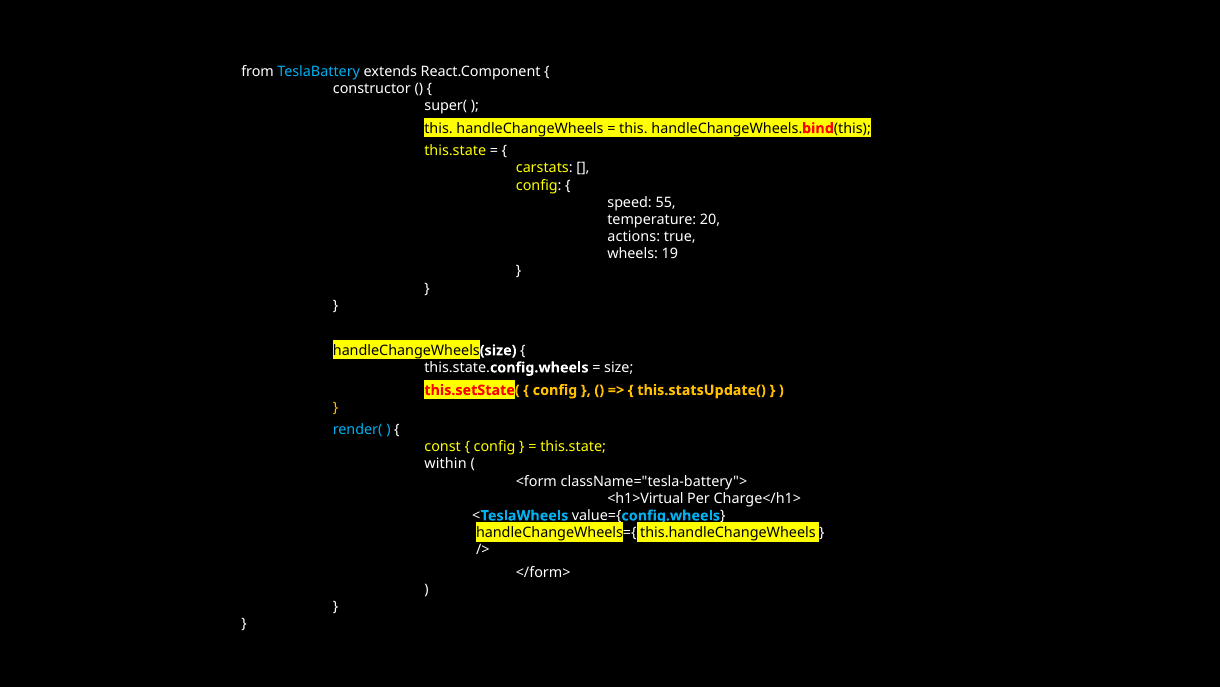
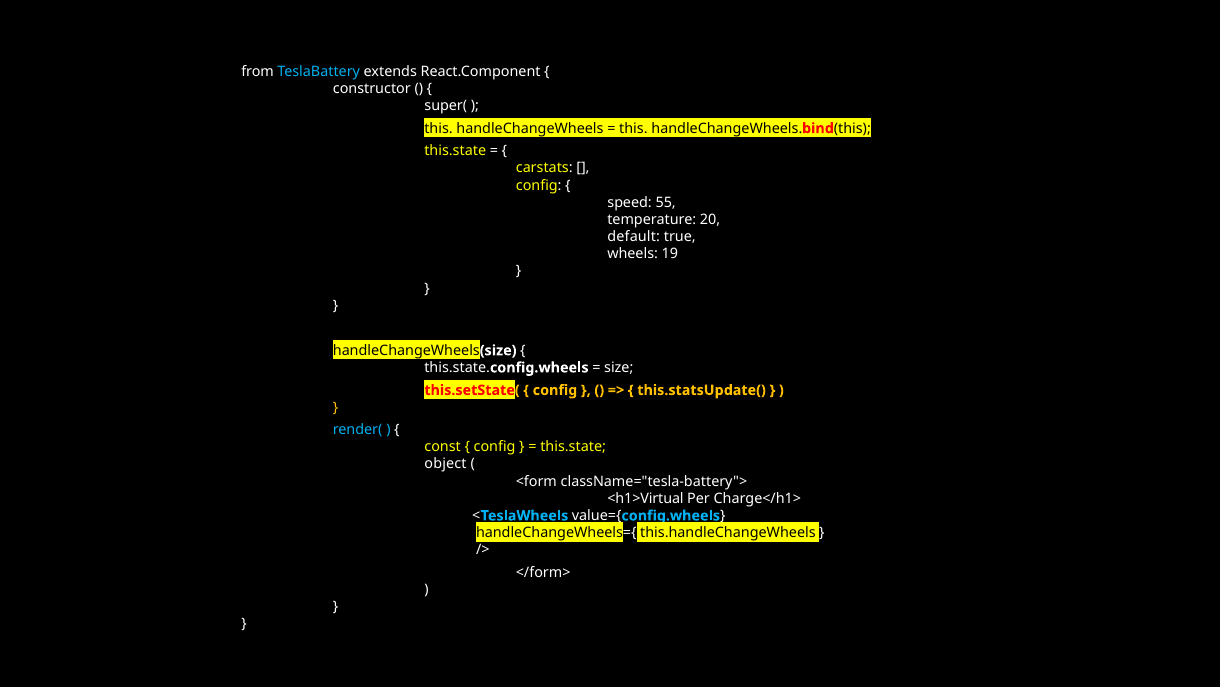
actions: actions -> default
within: within -> object
